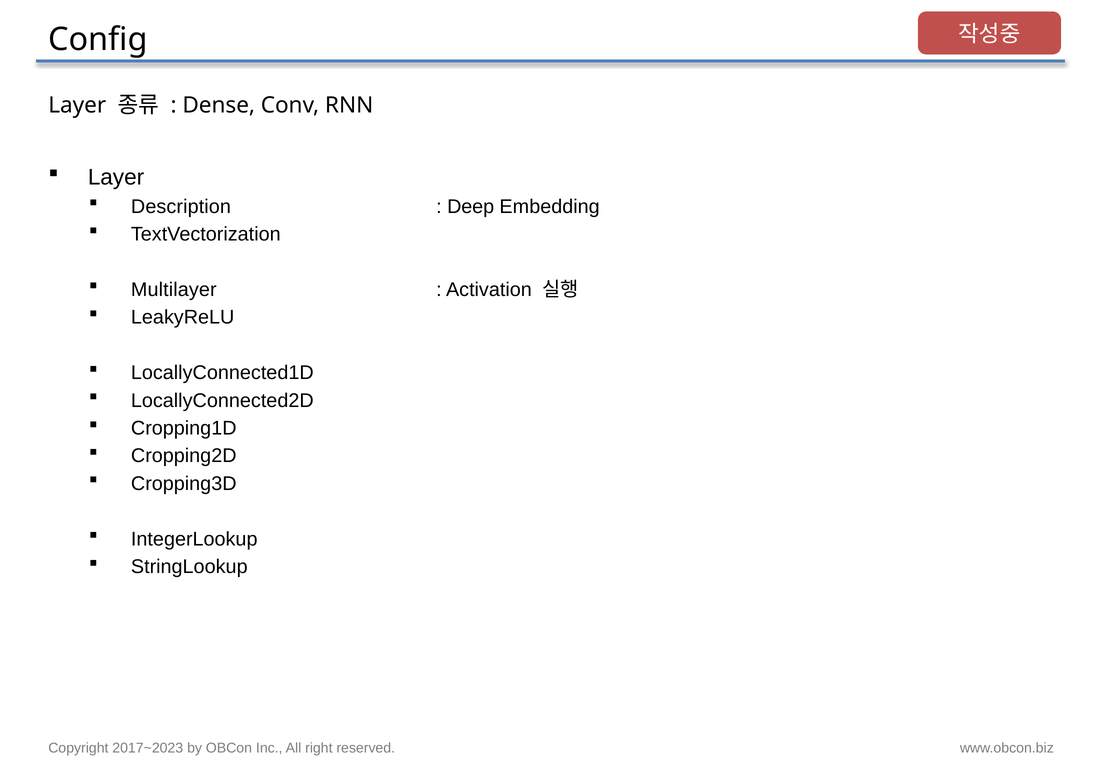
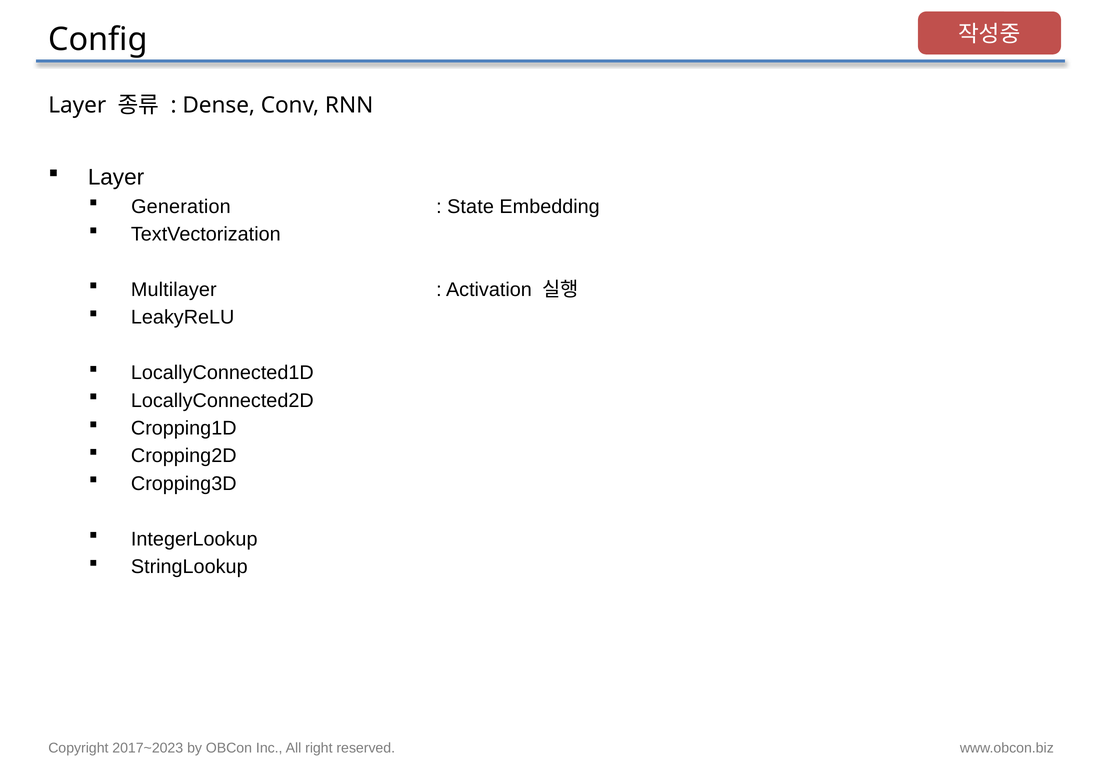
Description: Description -> Generation
Deep: Deep -> State
